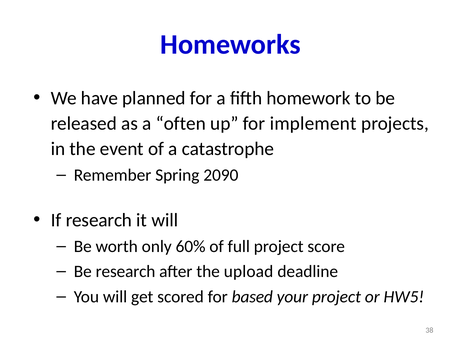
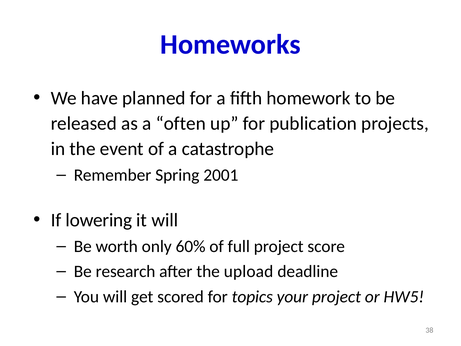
implement: implement -> publication
2090: 2090 -> 2001
If research: research -> lowering
based: based -> topics
